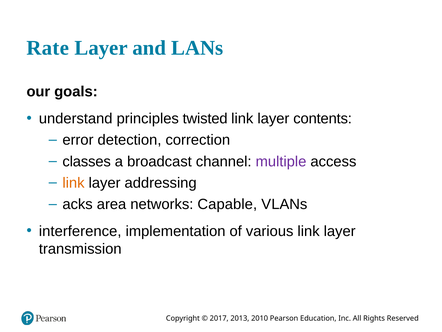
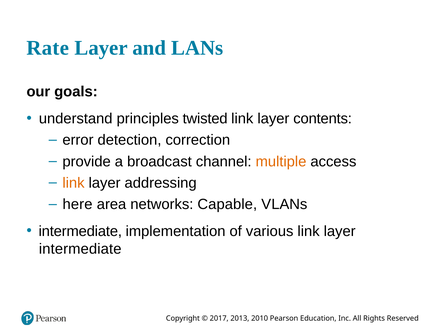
classes: classes -> provide
multiple colour: purple -> orange
acks: acks -> here
interference at (80, 231): interference -> intermediate
transmission at (80, 249): transmission -> intermediate
